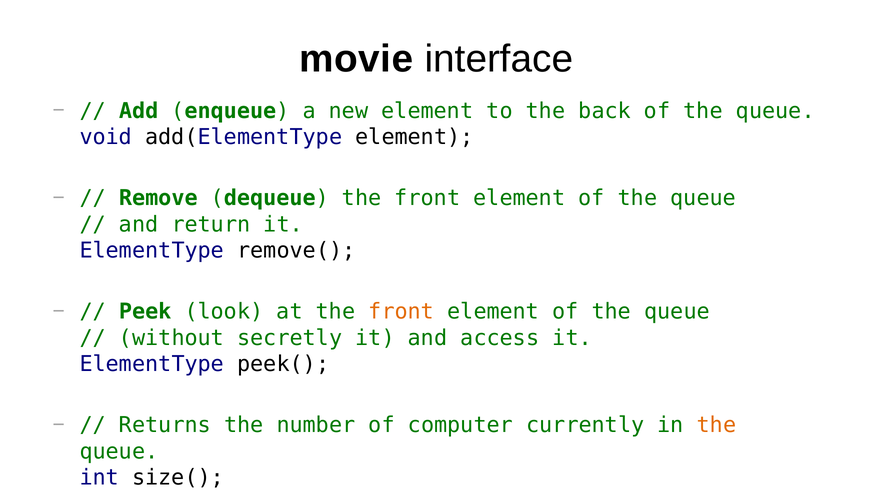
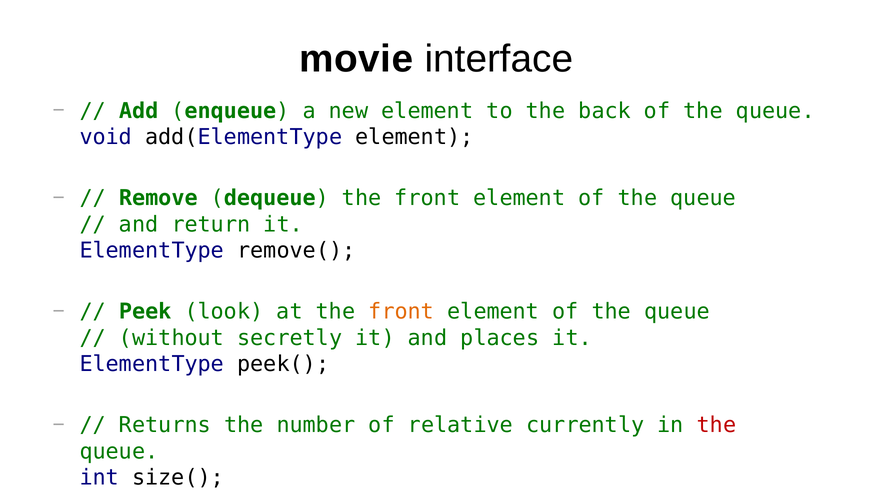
access: access -> places
computer: computer -> relative
the at (717, 425) colour: orange -> red
